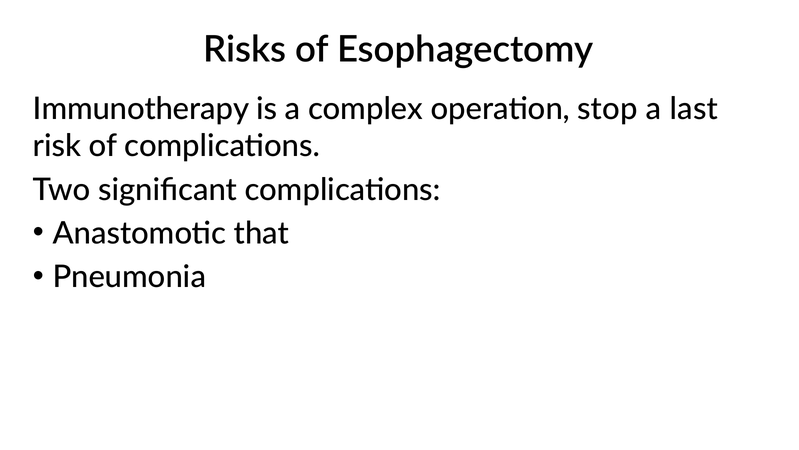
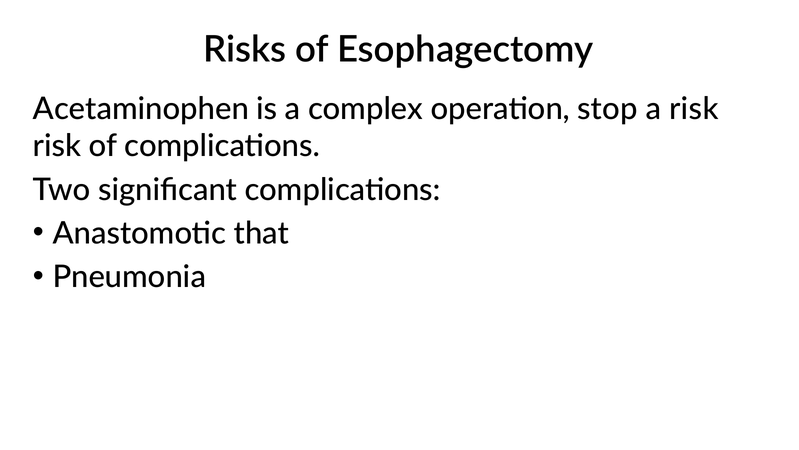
Immunotherapy: Immunotherapy -> Acetaminophen
a last: last -> risk
